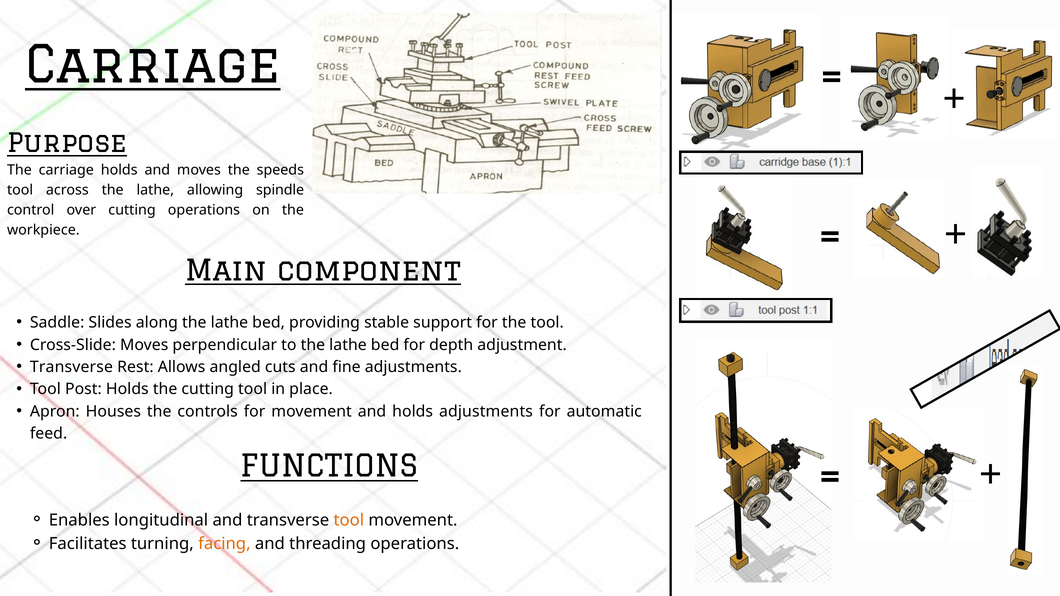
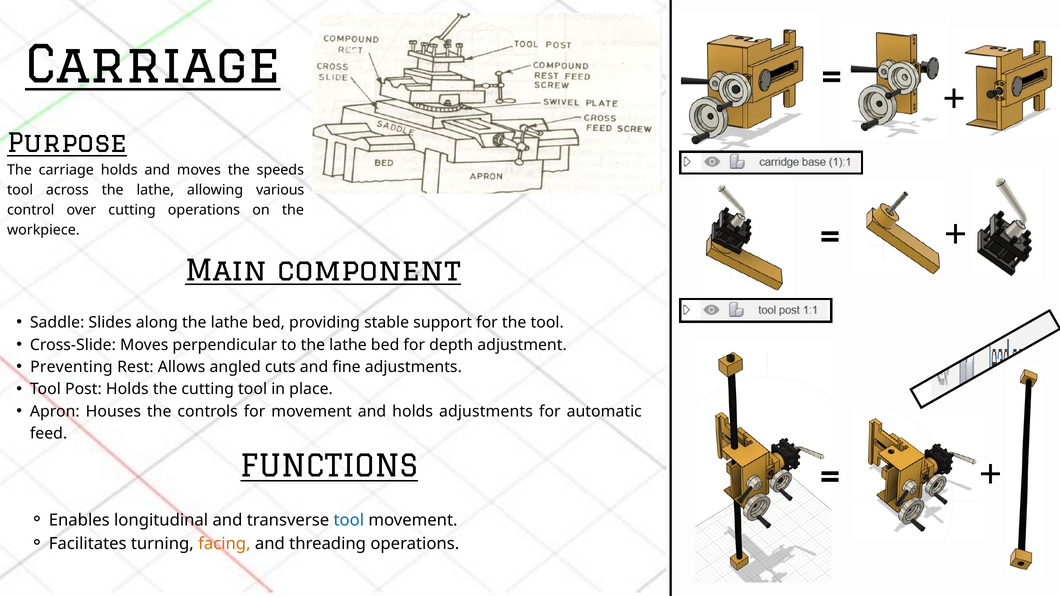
spindle: spindle -> various
Transverse at (71, 367): Transverse -> Preventing
tool at (349, 520) colour: orange -> blue
